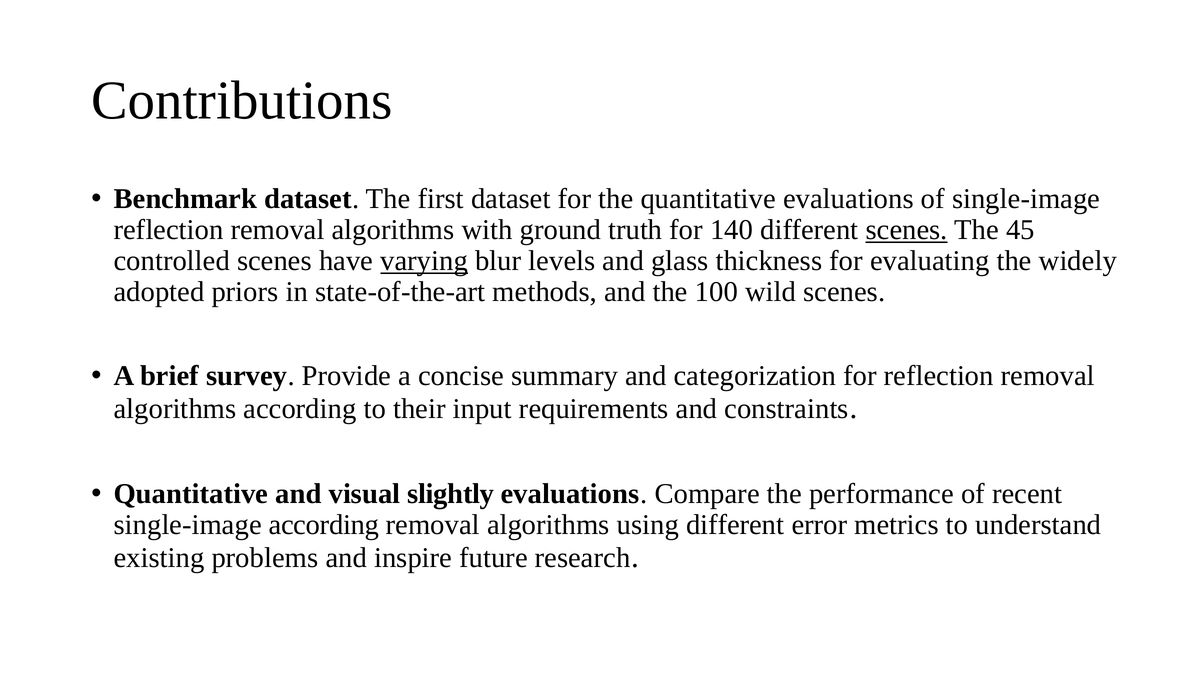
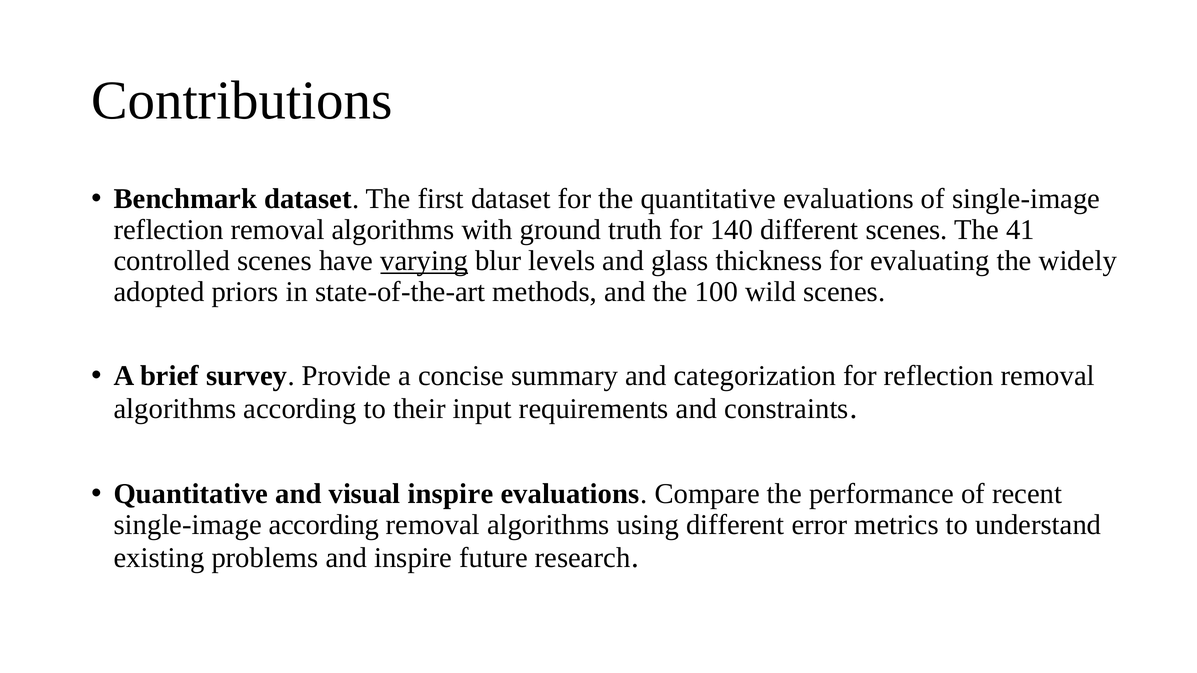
scenes at (907, 230) underline: present -> none
45: 45 -> 41
visual slightly: slightly -> inspire
